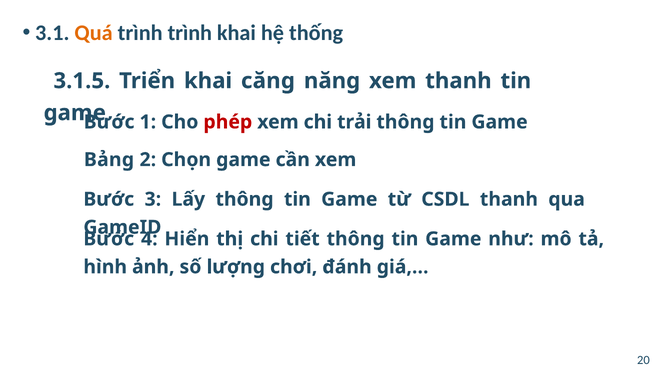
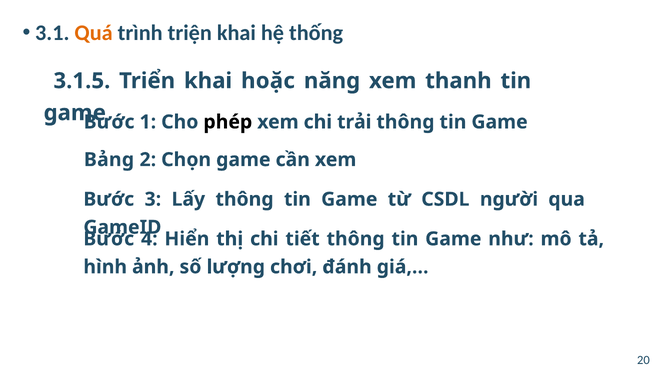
trình trình: trình -> triện
căng: căng -> hoặc
phép colour: red -> black
CSDL thanh: thanh -> người
